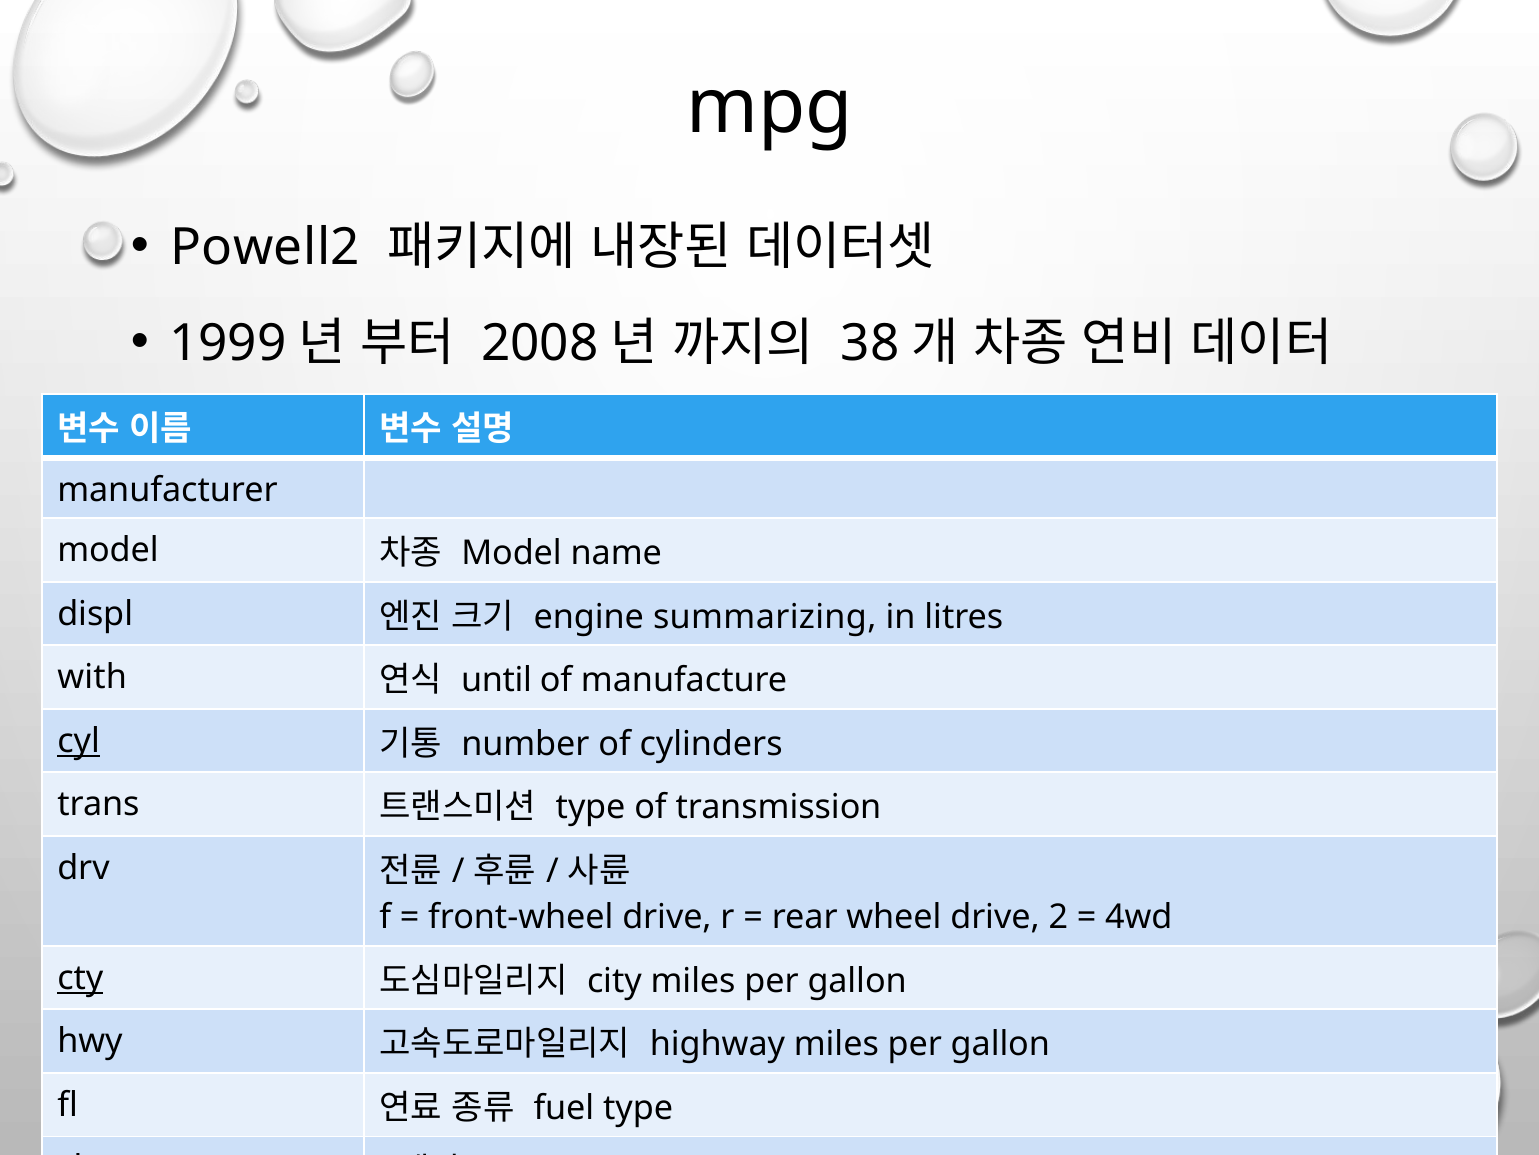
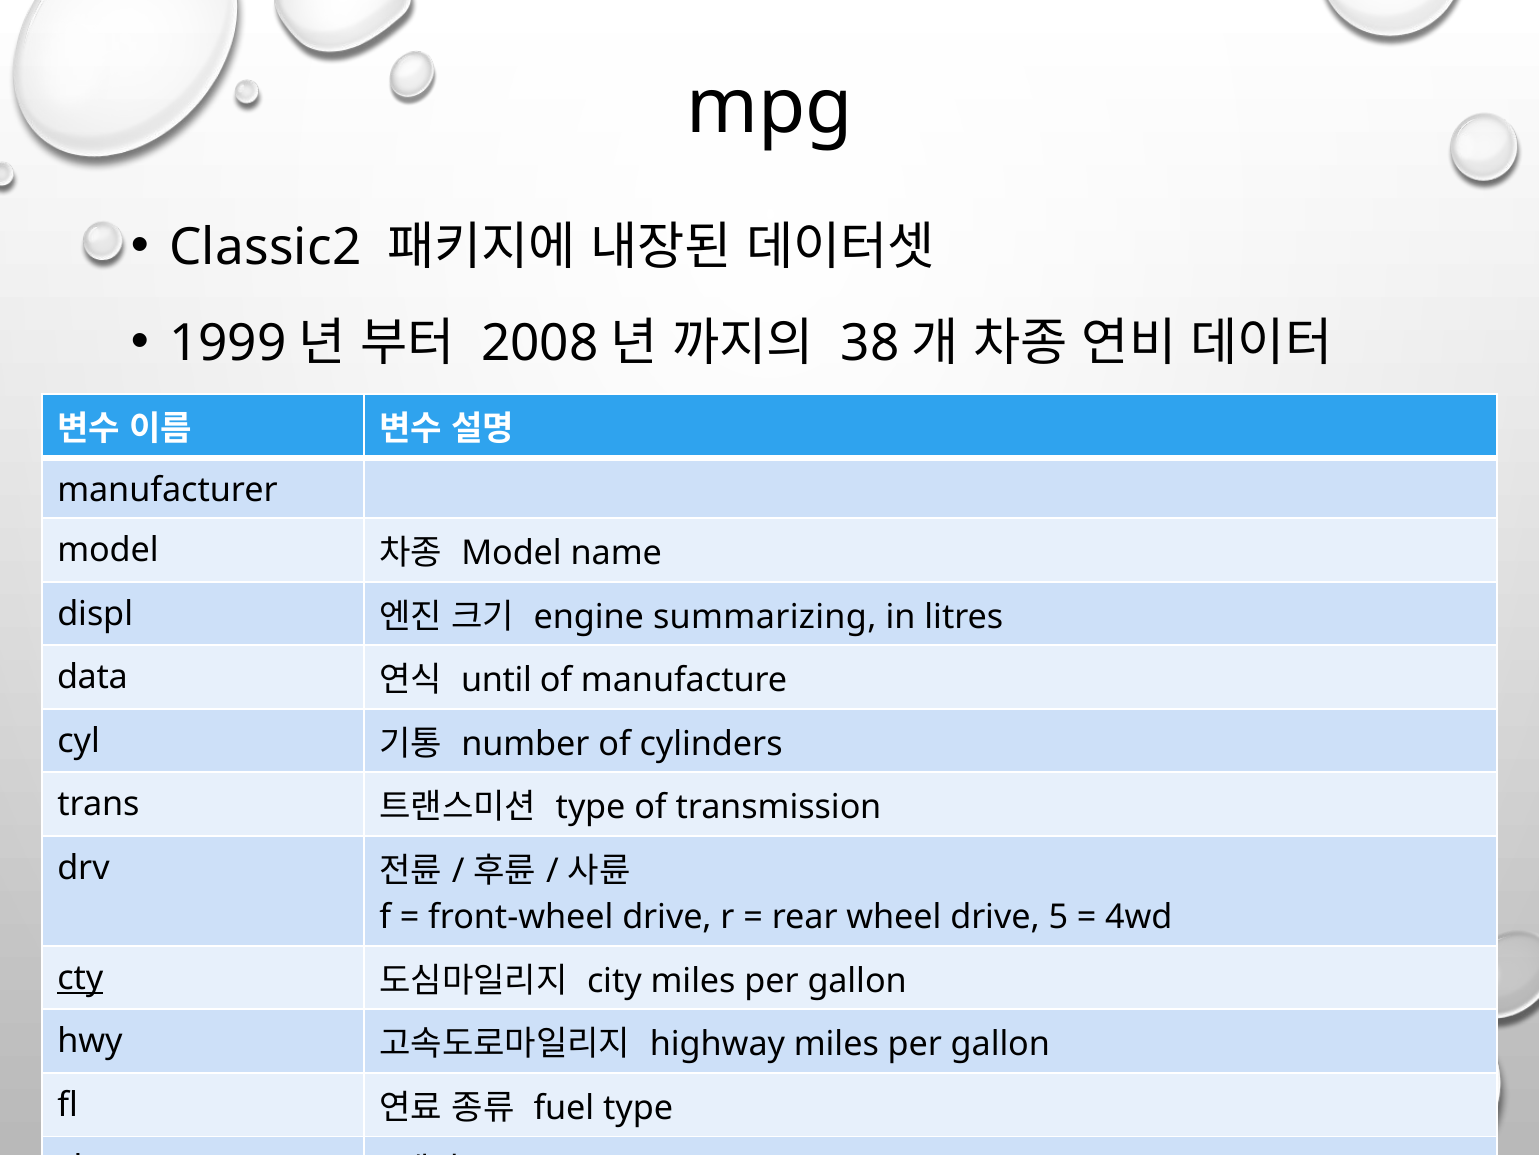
Powell2: Powell2 -> Classic2
with: with -> data
cyl underline: present -> none
2: 2 -> 5
